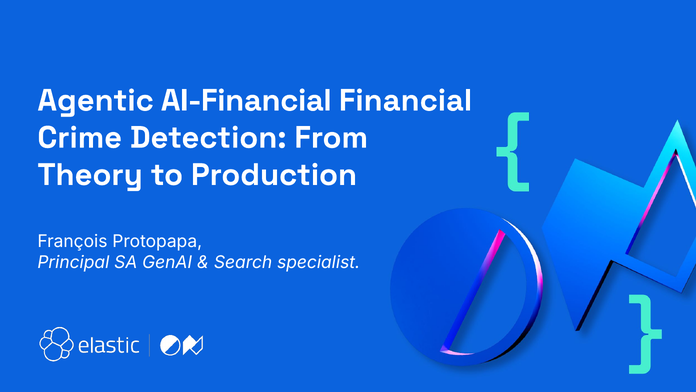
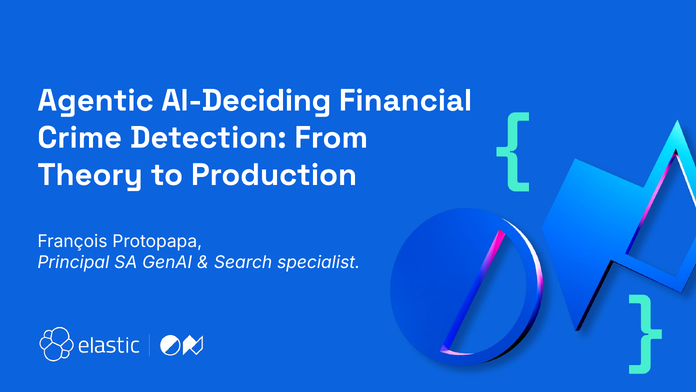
AI-Financial: AI-Financial -> AI-Deciding
